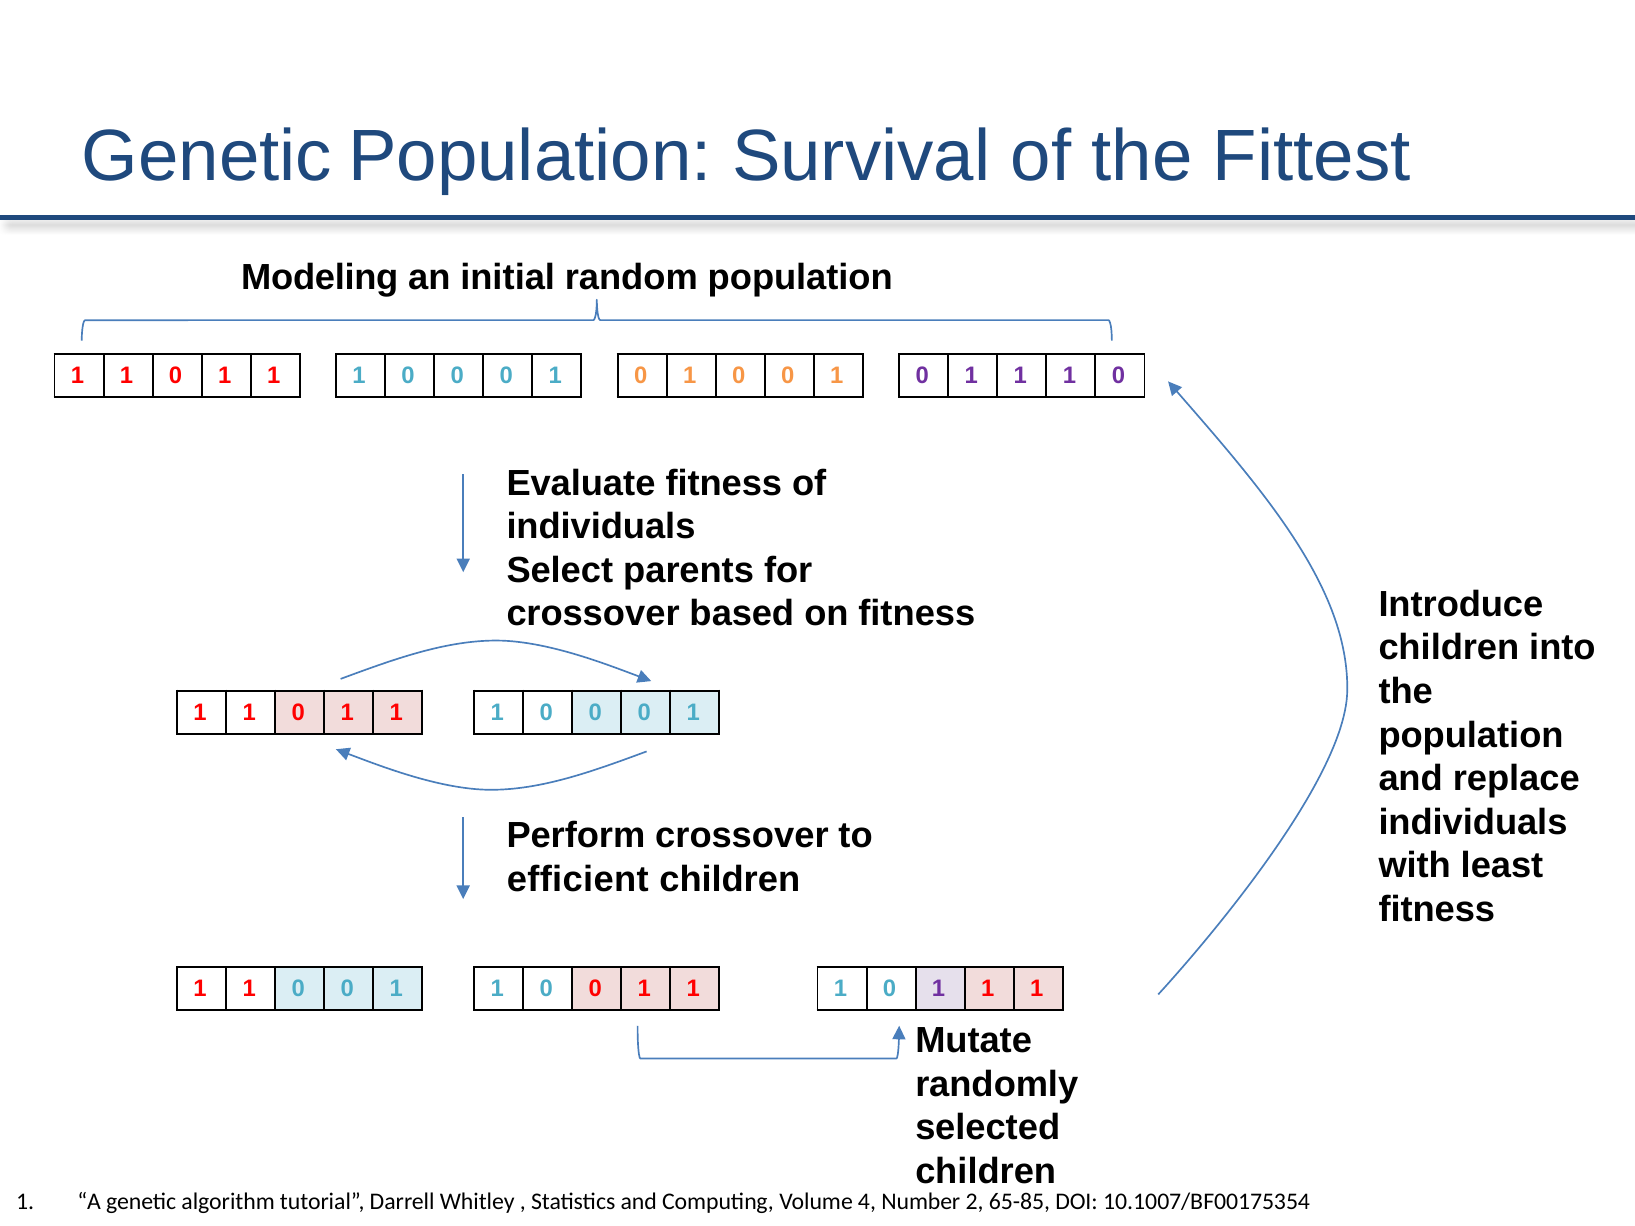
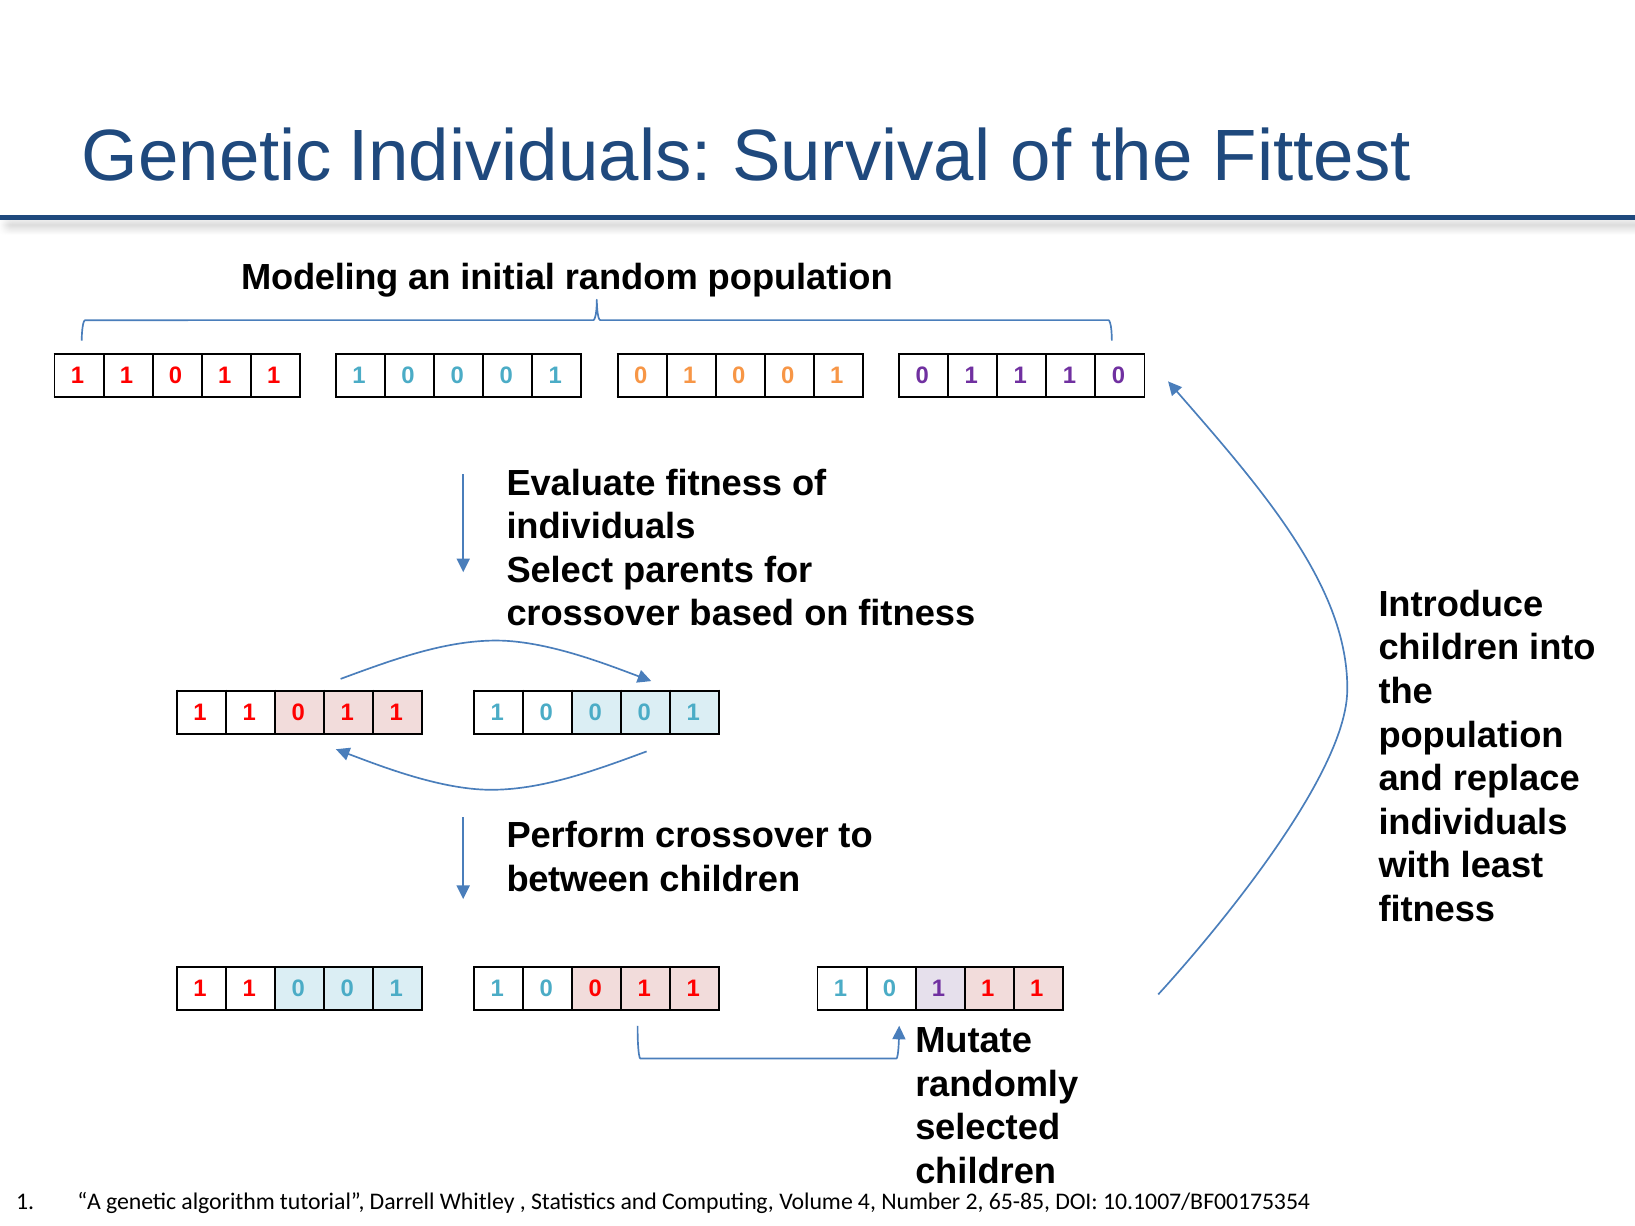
Genetic Population: Population -> Individuals
efficient: efficient -> between
